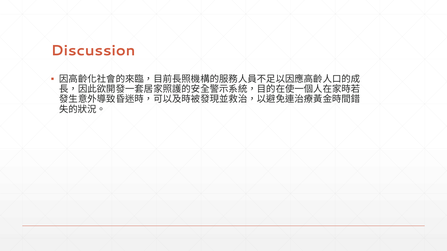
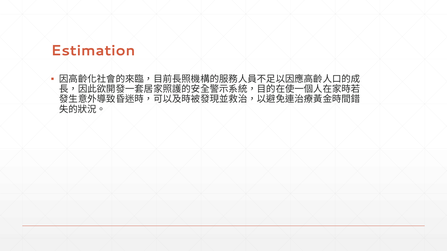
Discussion: Discussion -> Estimation
